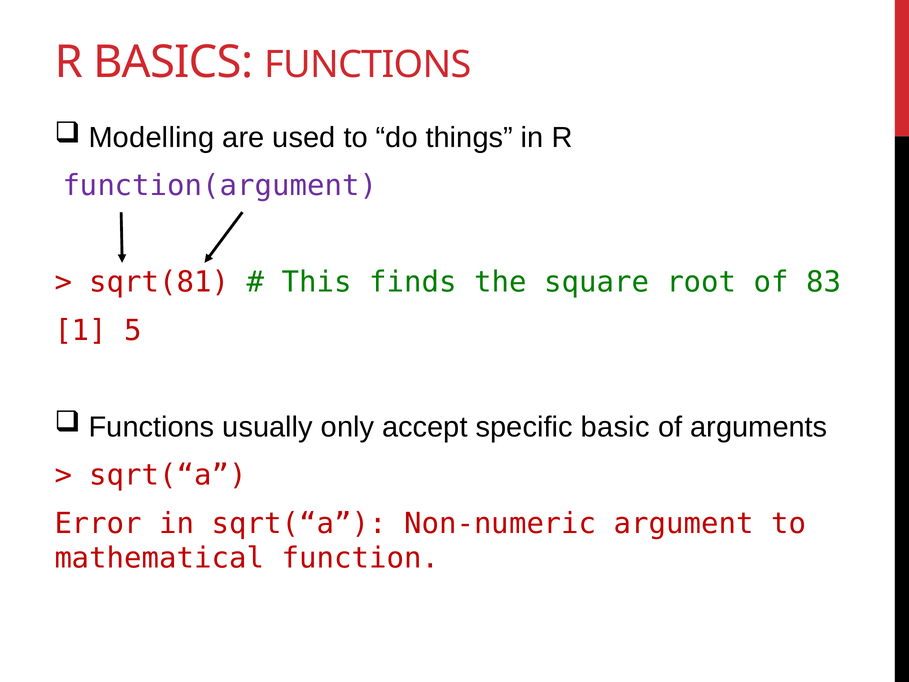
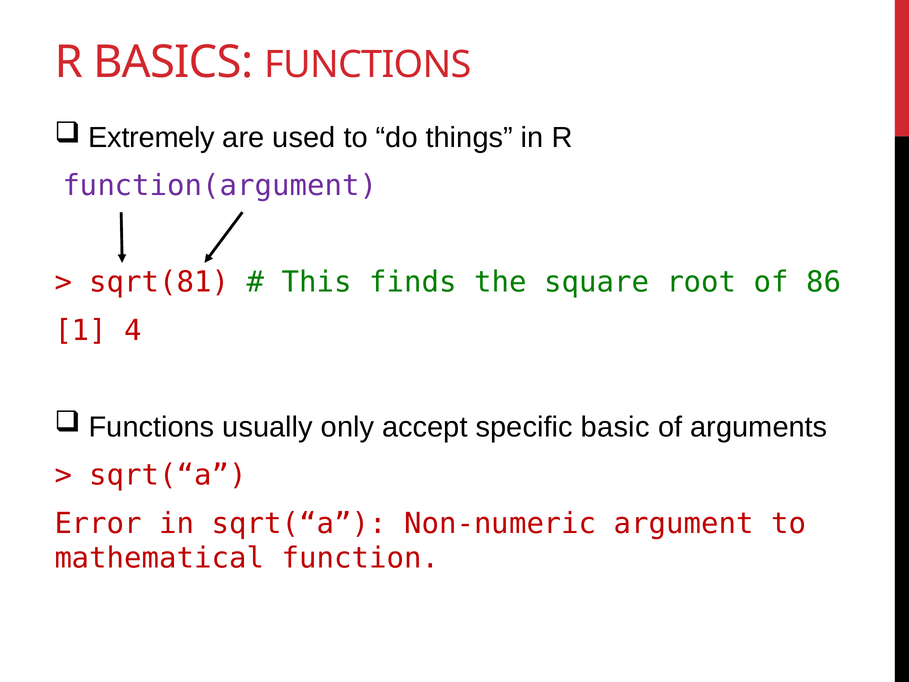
Modelling: Modelling -> Extremely
83: 83 -> 86
5: 5 -> 4
